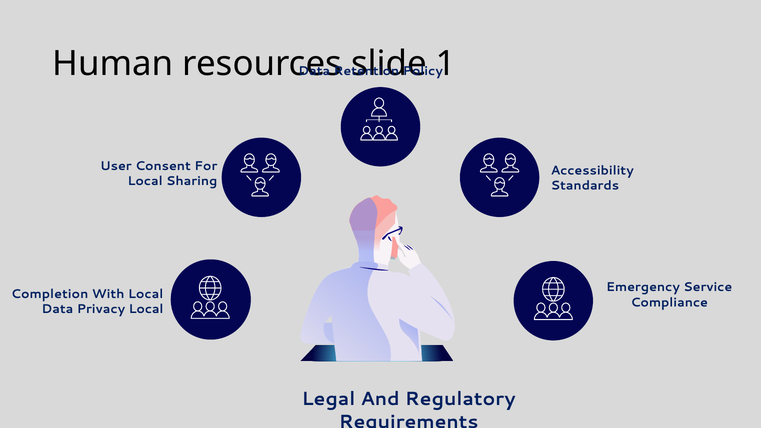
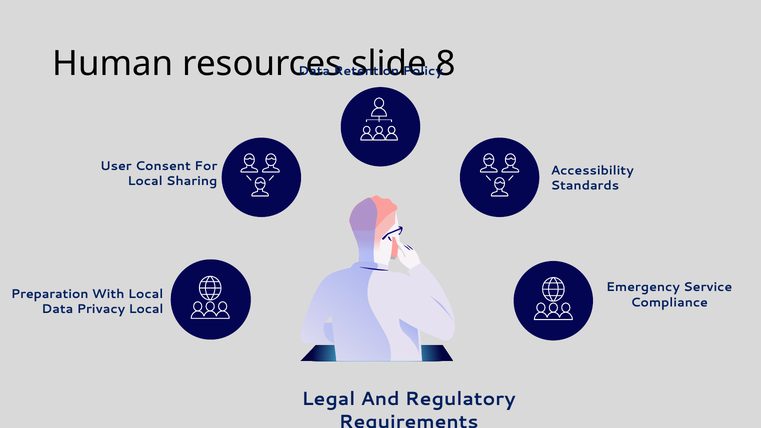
1: 1 -> 8
Completion: Completion -> Preparation
